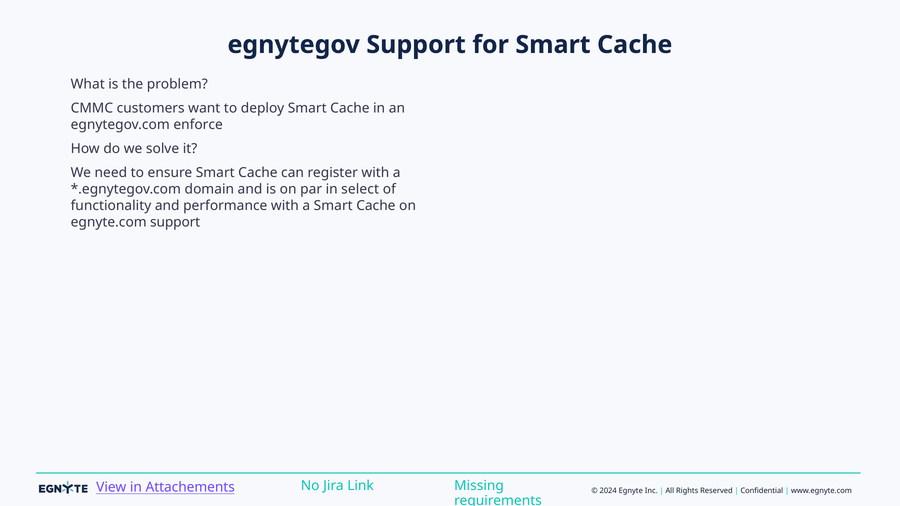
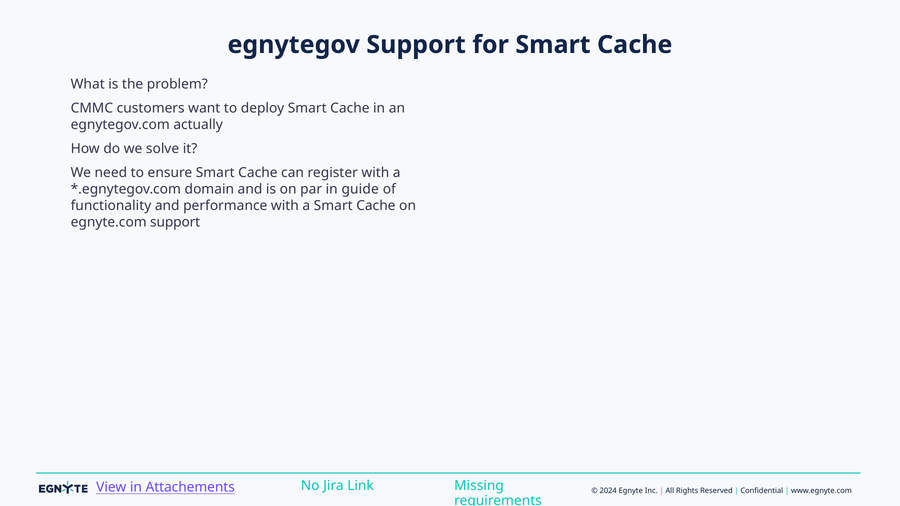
enforce: enforce -> actually
select: select -> guide
